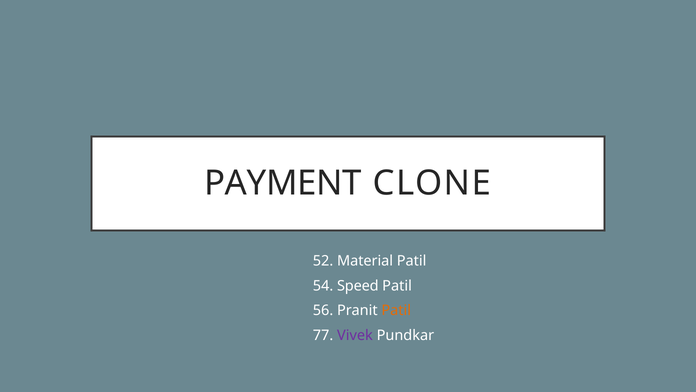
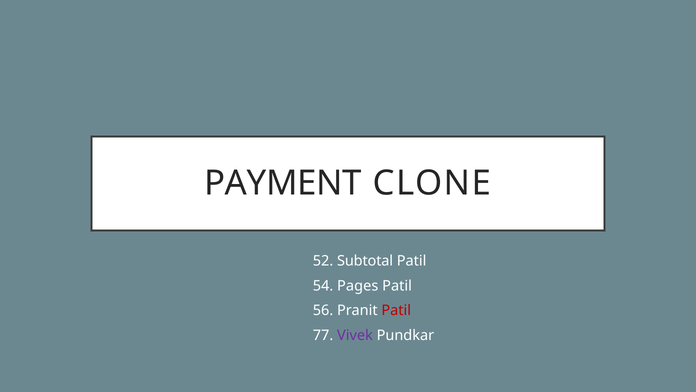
Material: Material -> Subtotal
Speed: Speed -> Pages
Patil at (396, 310) colour: orange -> red
